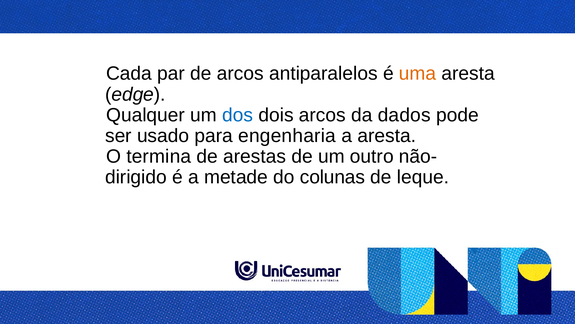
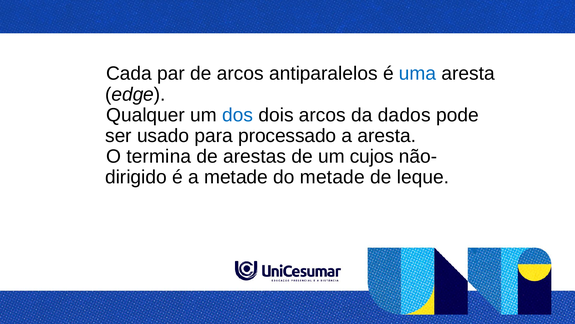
uma colour: orange -> blue
engenharia: engenharia -> processado
outro: outro -> cujos
do colunas: colunas -> metade
